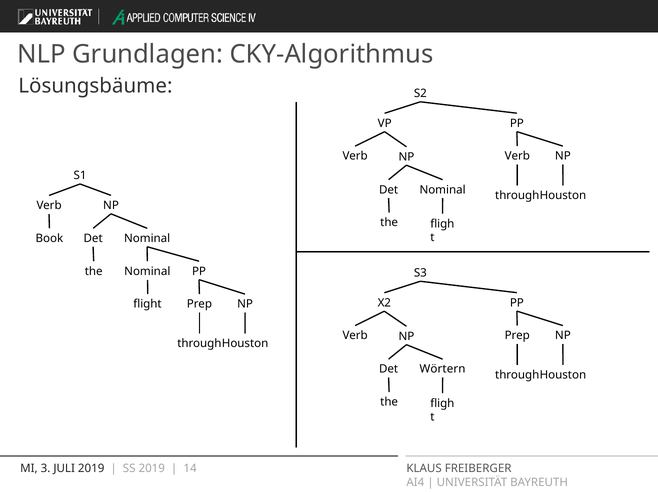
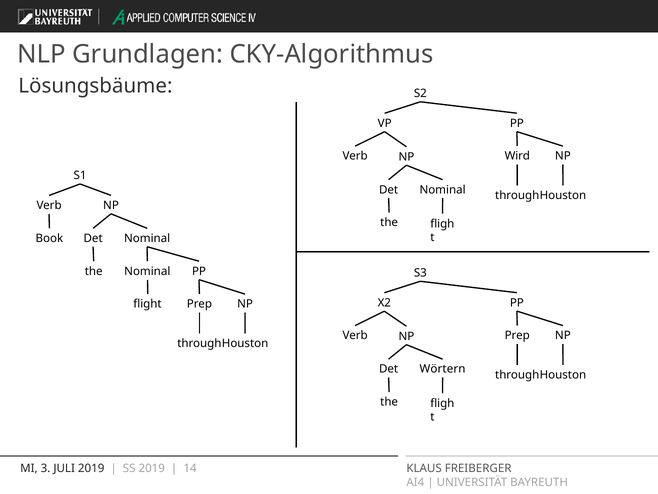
Verb at (517, 156): Verb -> Wird
